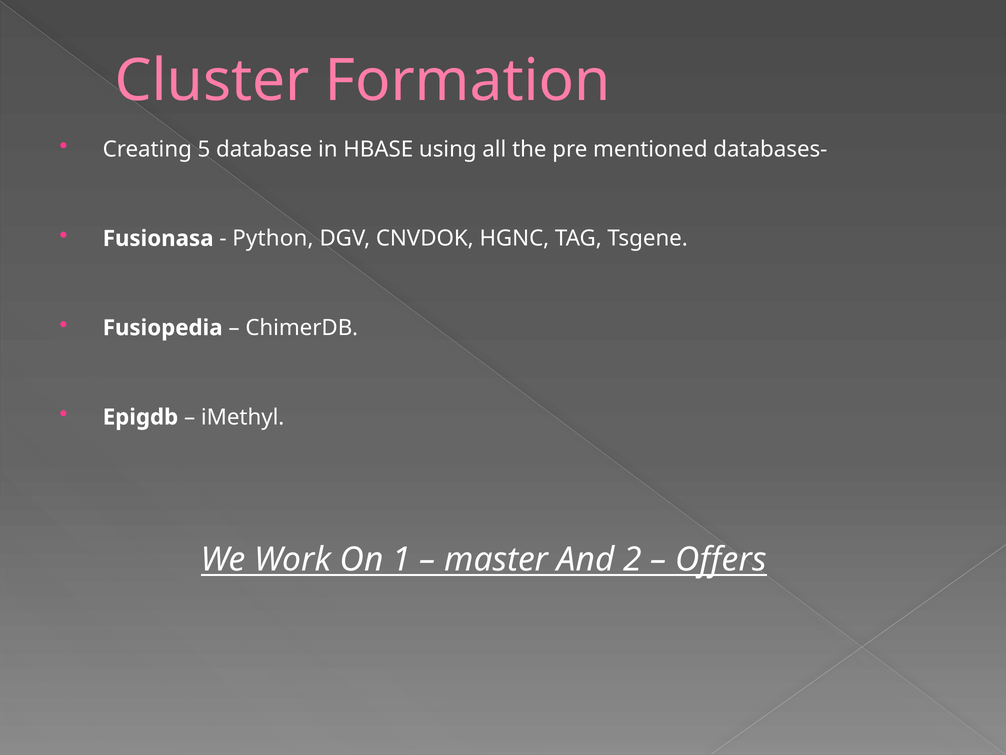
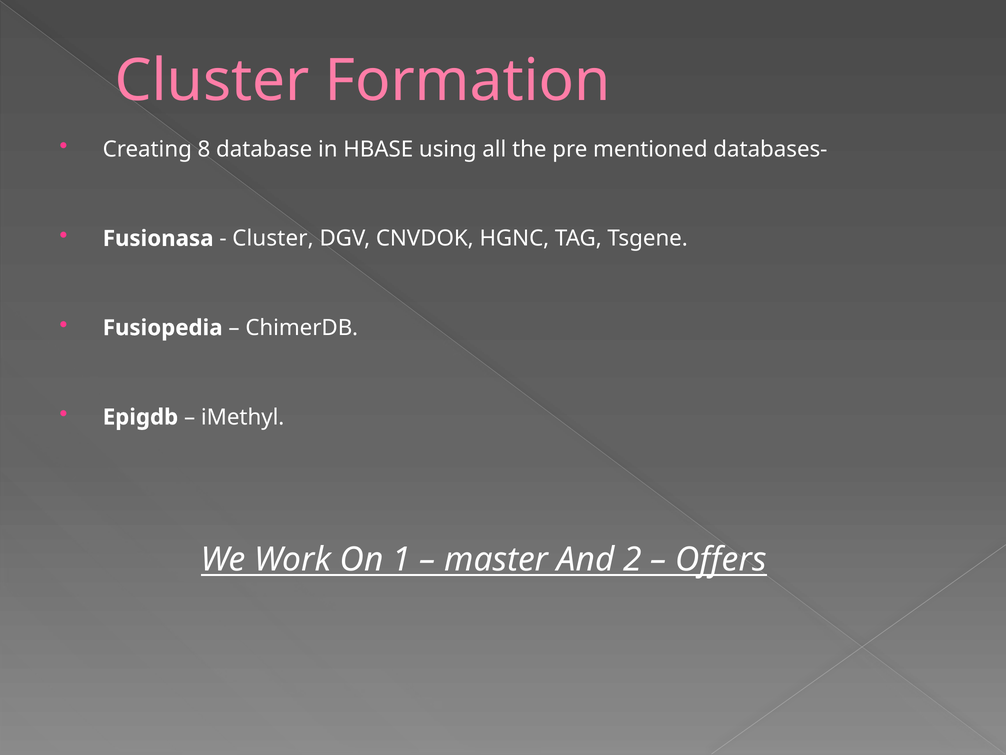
5: 5 -> 8
Python at (273, 238): Python -> Cluster
